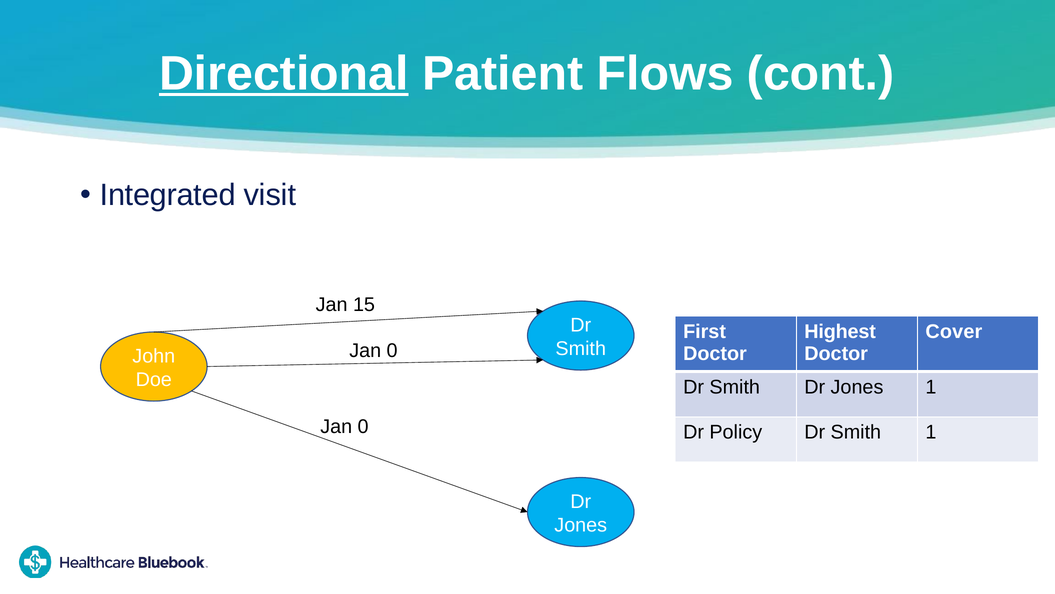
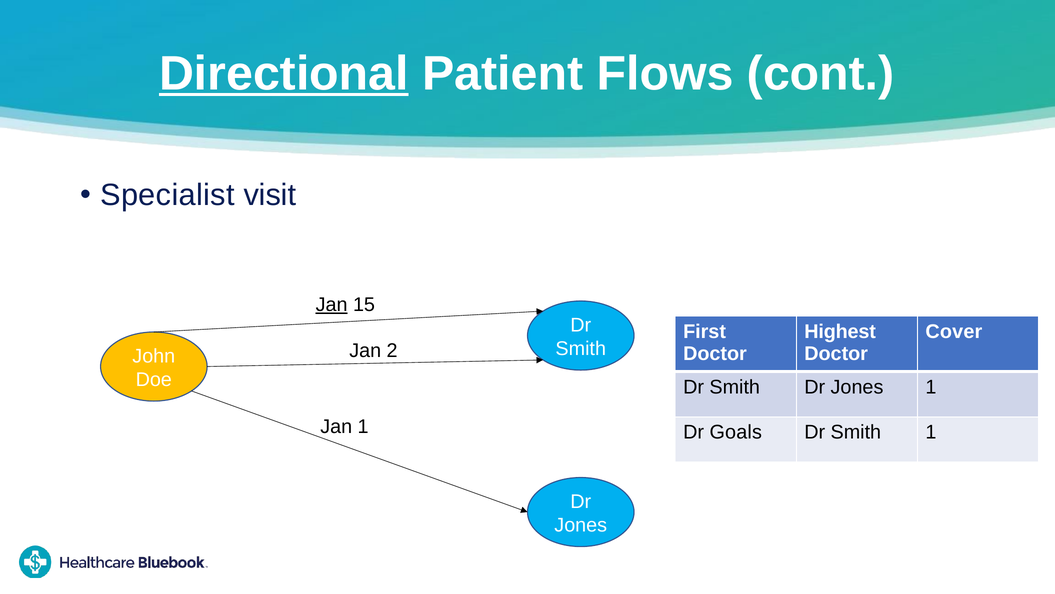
Integrated: Integrated -> Specialist
Jan at (332, 304) underline: none -> present
0 at (392, 350): 0 -> 2
0 at (363, 426): 0 -> 1
Policy: Policy -> Goals
